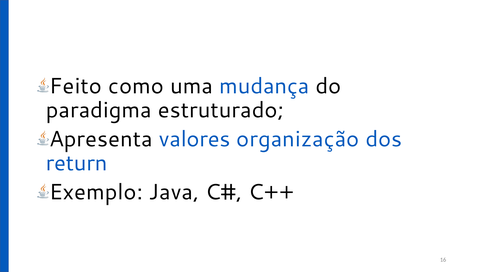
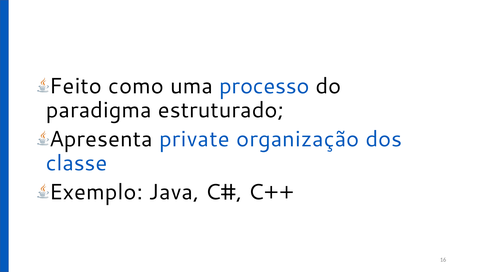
mudança: mudança -> processo
valores: valores -> private
return: return -> classe
